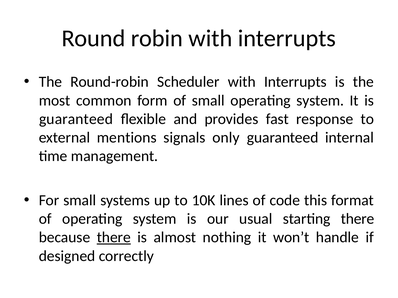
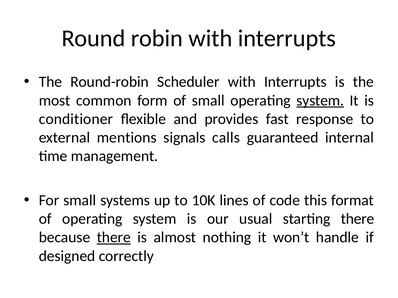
system at (320, 101) underline: none -> present
guaranteed at (76, 119): guaranteed -> conditioner
only: only -> calls
